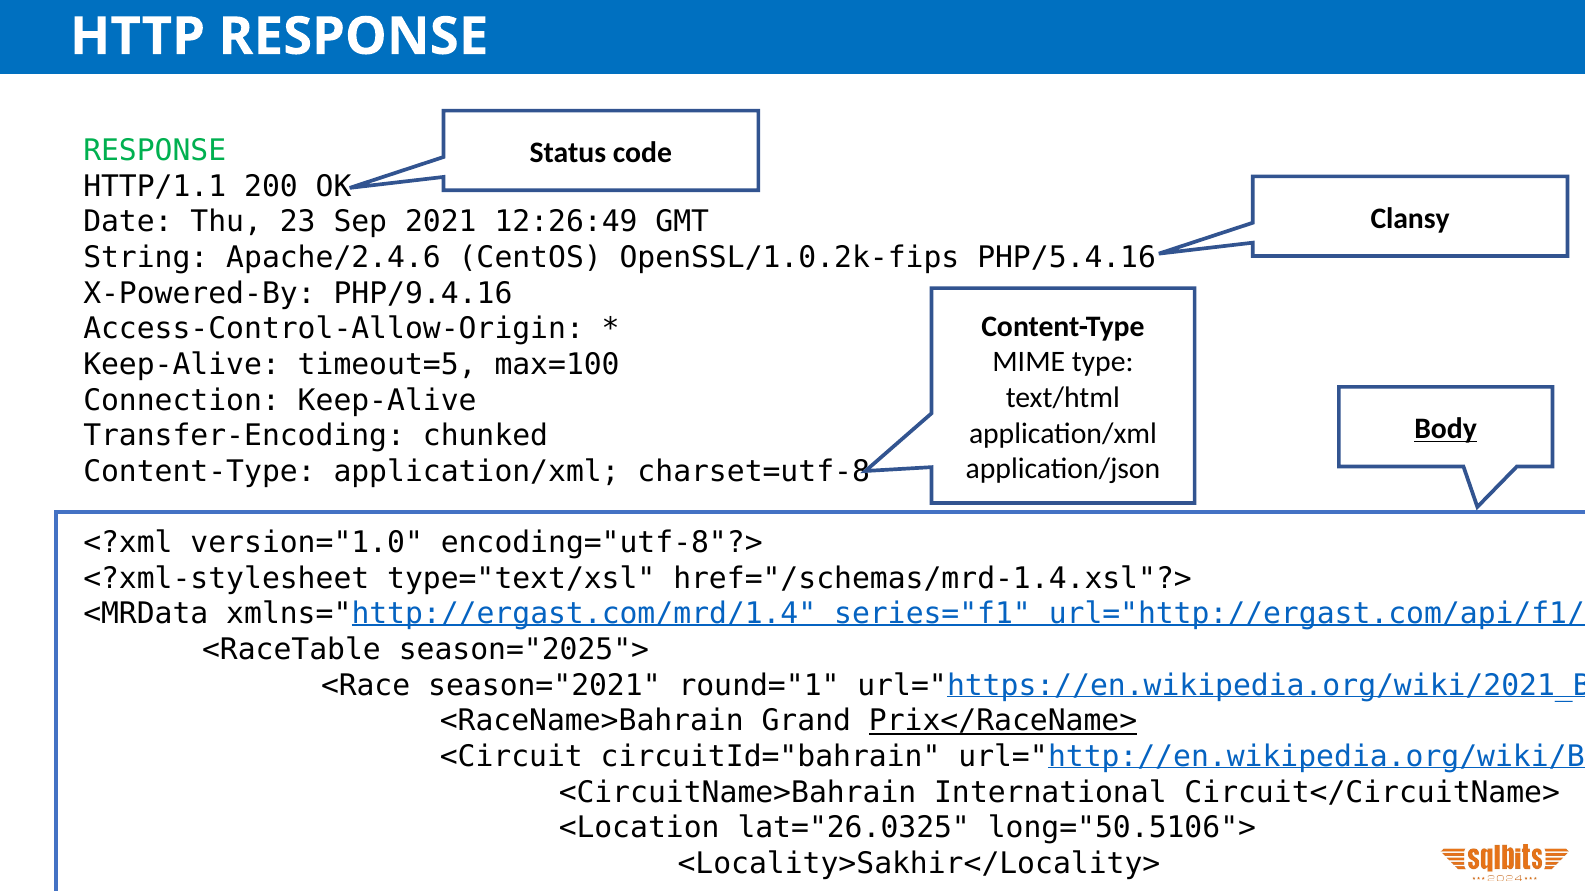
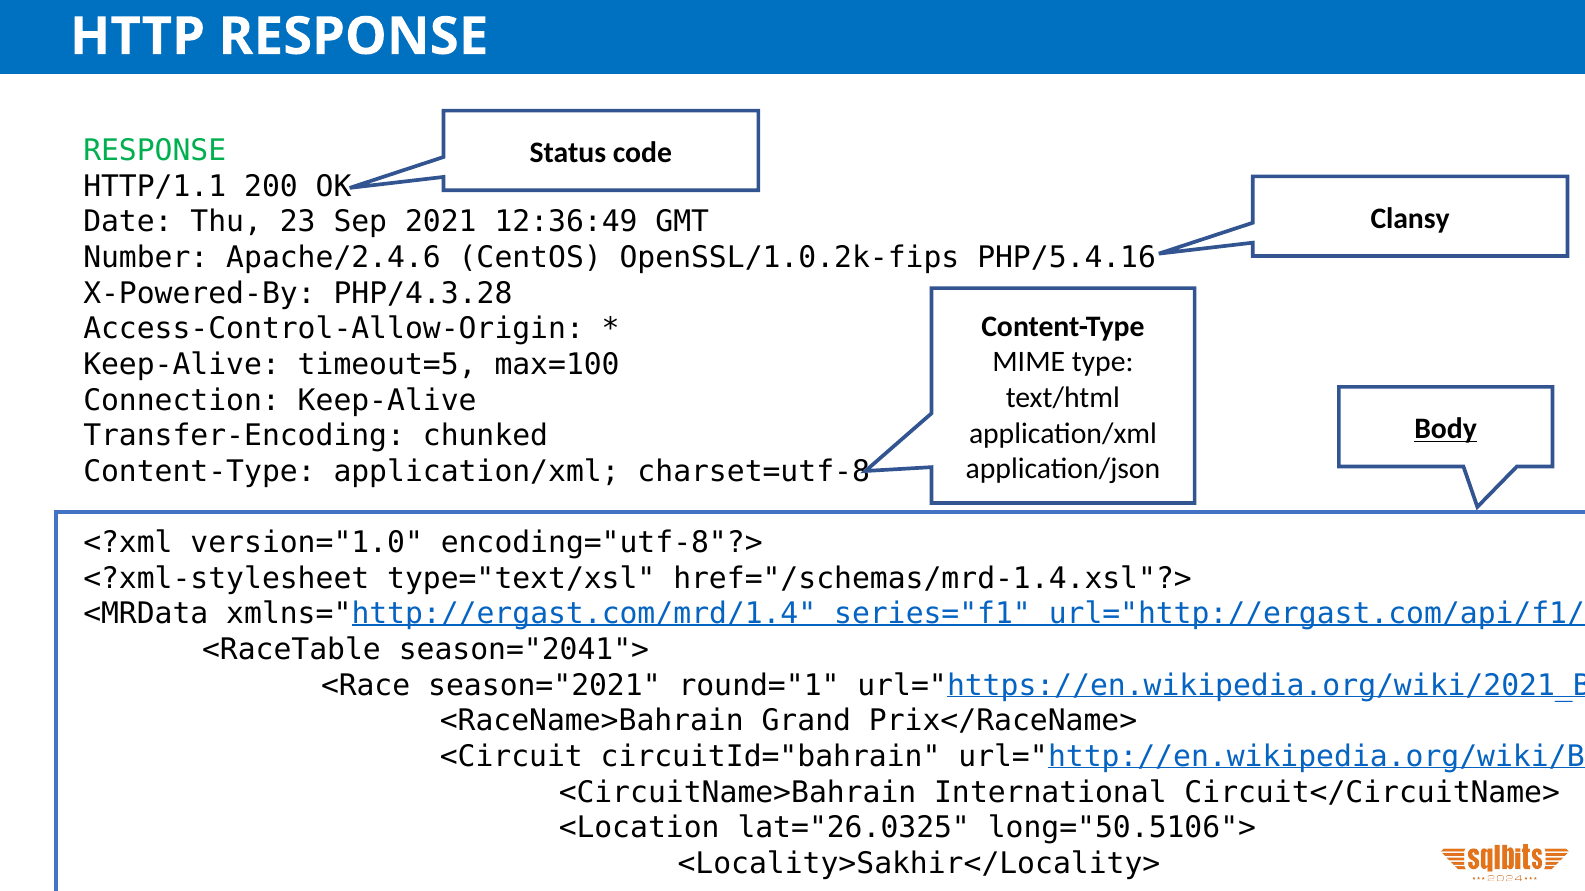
12:26:49: 12:26:49 -> 12:36:49
String: String -> Number
PHP/9.4.16: PHP/9.4.16 -> PHP/4.3.28
season="2025">: season="2025"> -> season="2041">
Prix</RaceName> underline: present -> none
